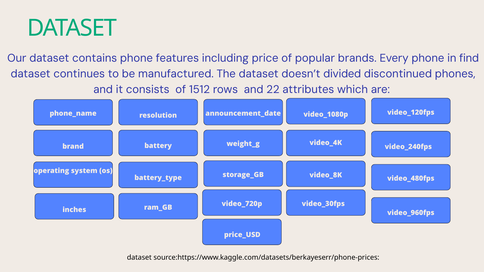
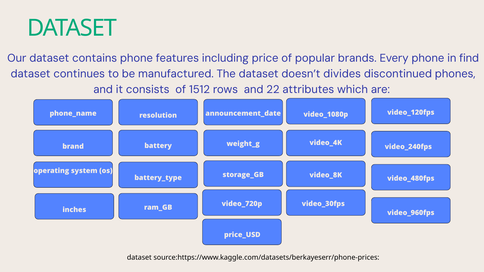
divided: divided -> divides
